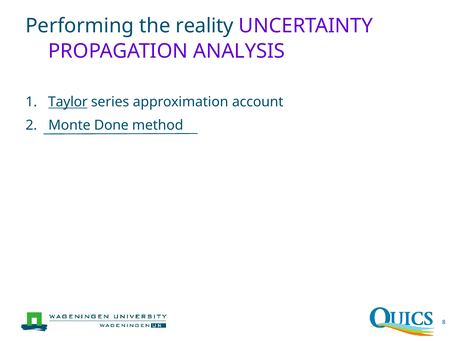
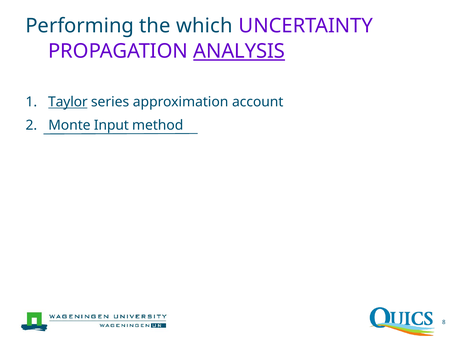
reality: reality -> which
ANALYSIS underline: none -> present
Done: Done -> Input
